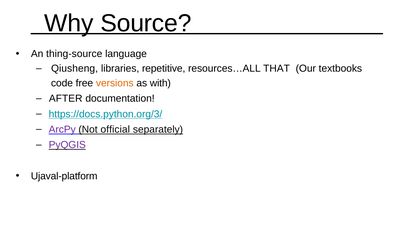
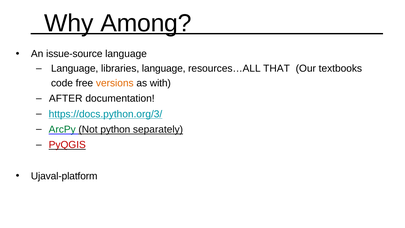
Source: Source -> Among
thing-source: thing-source -> issue-source
Qiusheng at (75, 69): Qiusheng -> Language
libraries repetitive: repetitive -> language
ArcPy colour: purple -> green
official: official -> python
PyQGIS colour: purple -> red
